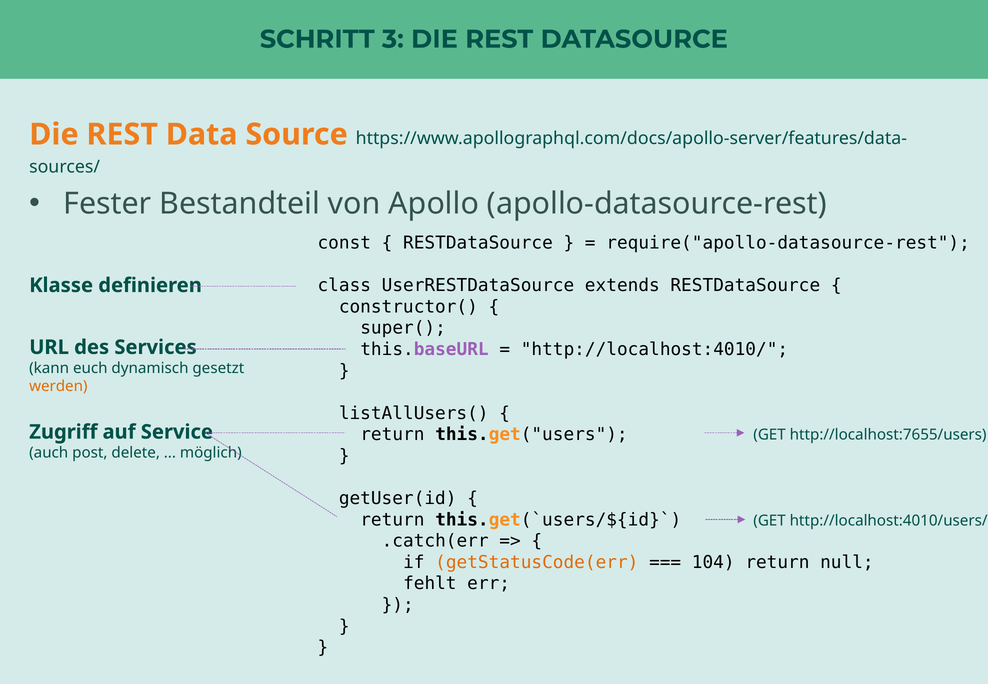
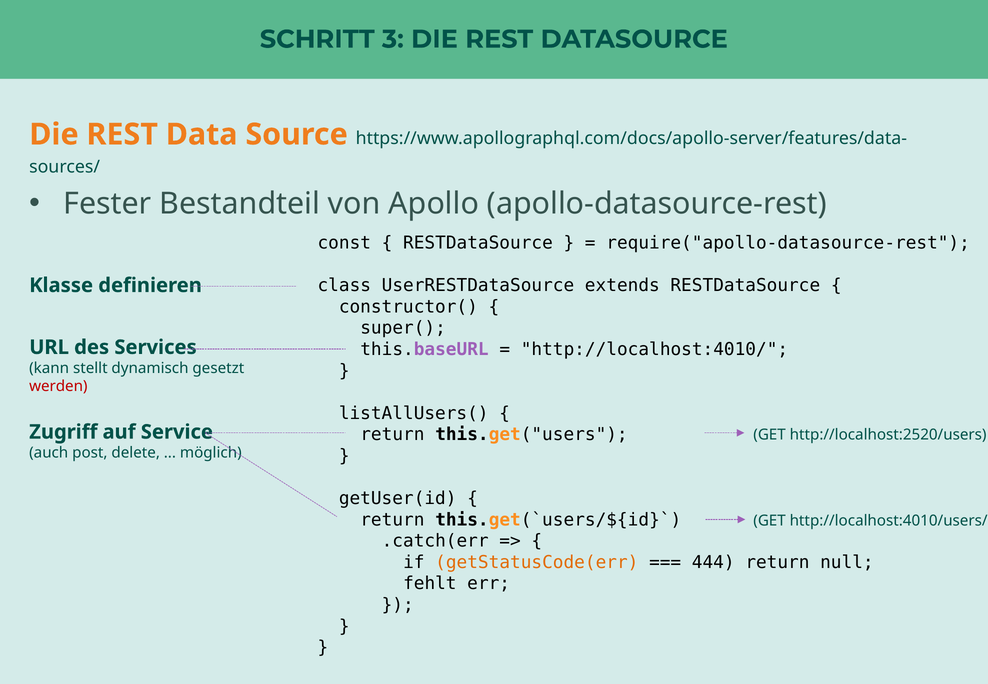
euch: euch -> stellt
werden colour: orange -> red
http://localhost:7655/users: http://localhost:7655/users -> http://localhost:2520/users
104: 104 -> 444
